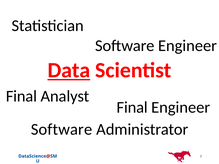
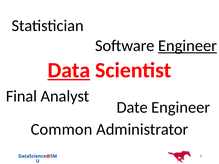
Engineer at (188, 46) underline: none -> present
Final at (132, 107): Final -> Date
Software at (62, 130): Software -> Common
